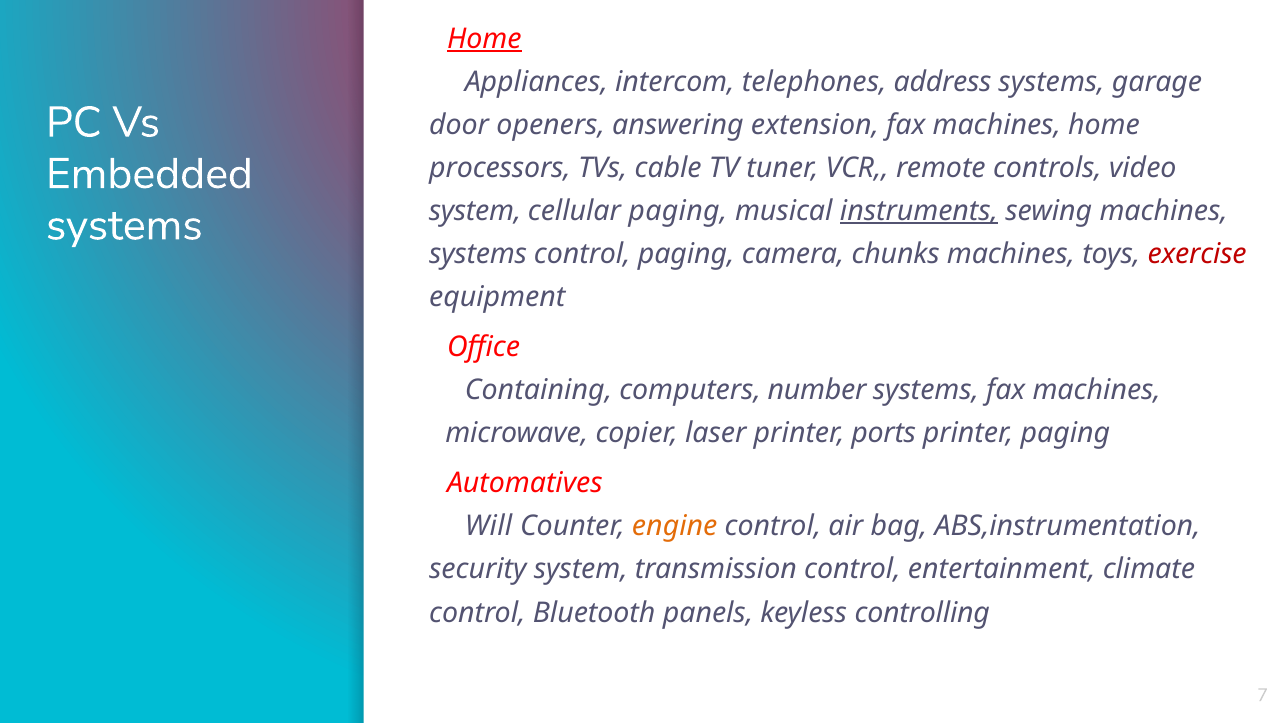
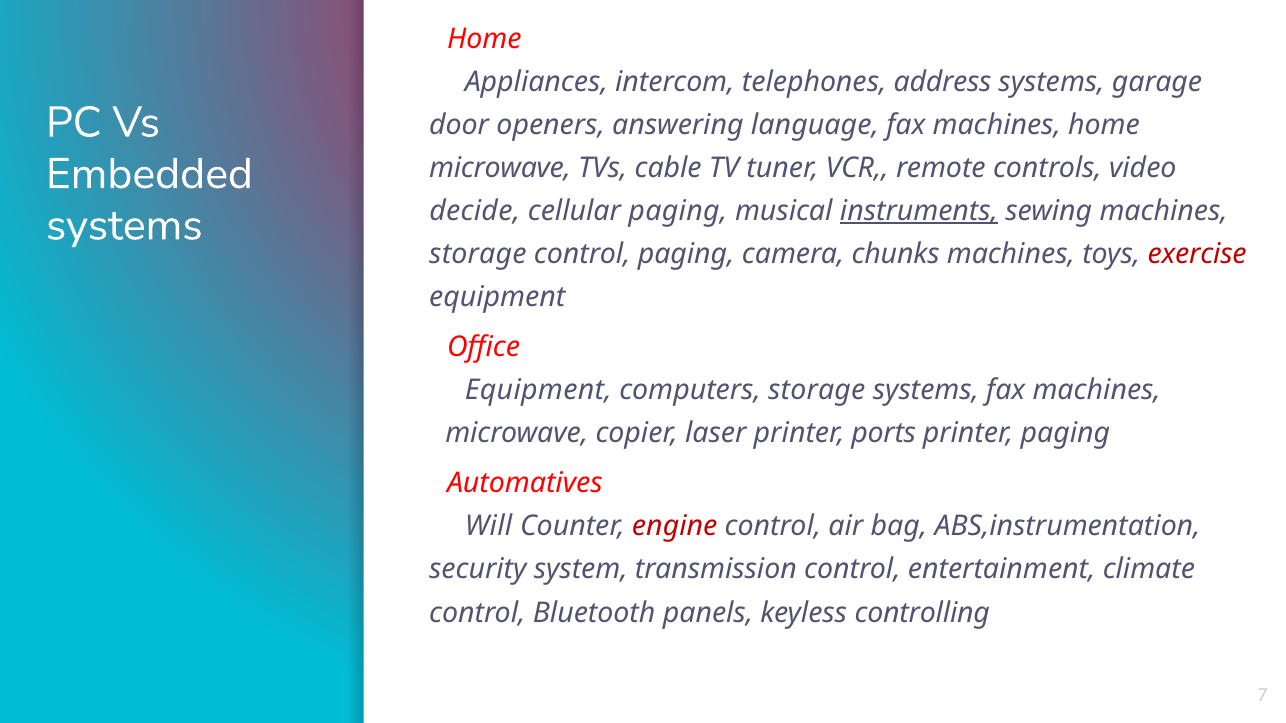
Home at (484, 39) underline: present -> none
extension: extension -> language
processors at (500, 168): processors -> microwave
system at (475, 211): system -> decide
systems at (478, 254): systems -> storage
Containing at (538, 391): Containing -> Equipment
computers number: number -> storage
engine colour: orange -> red
